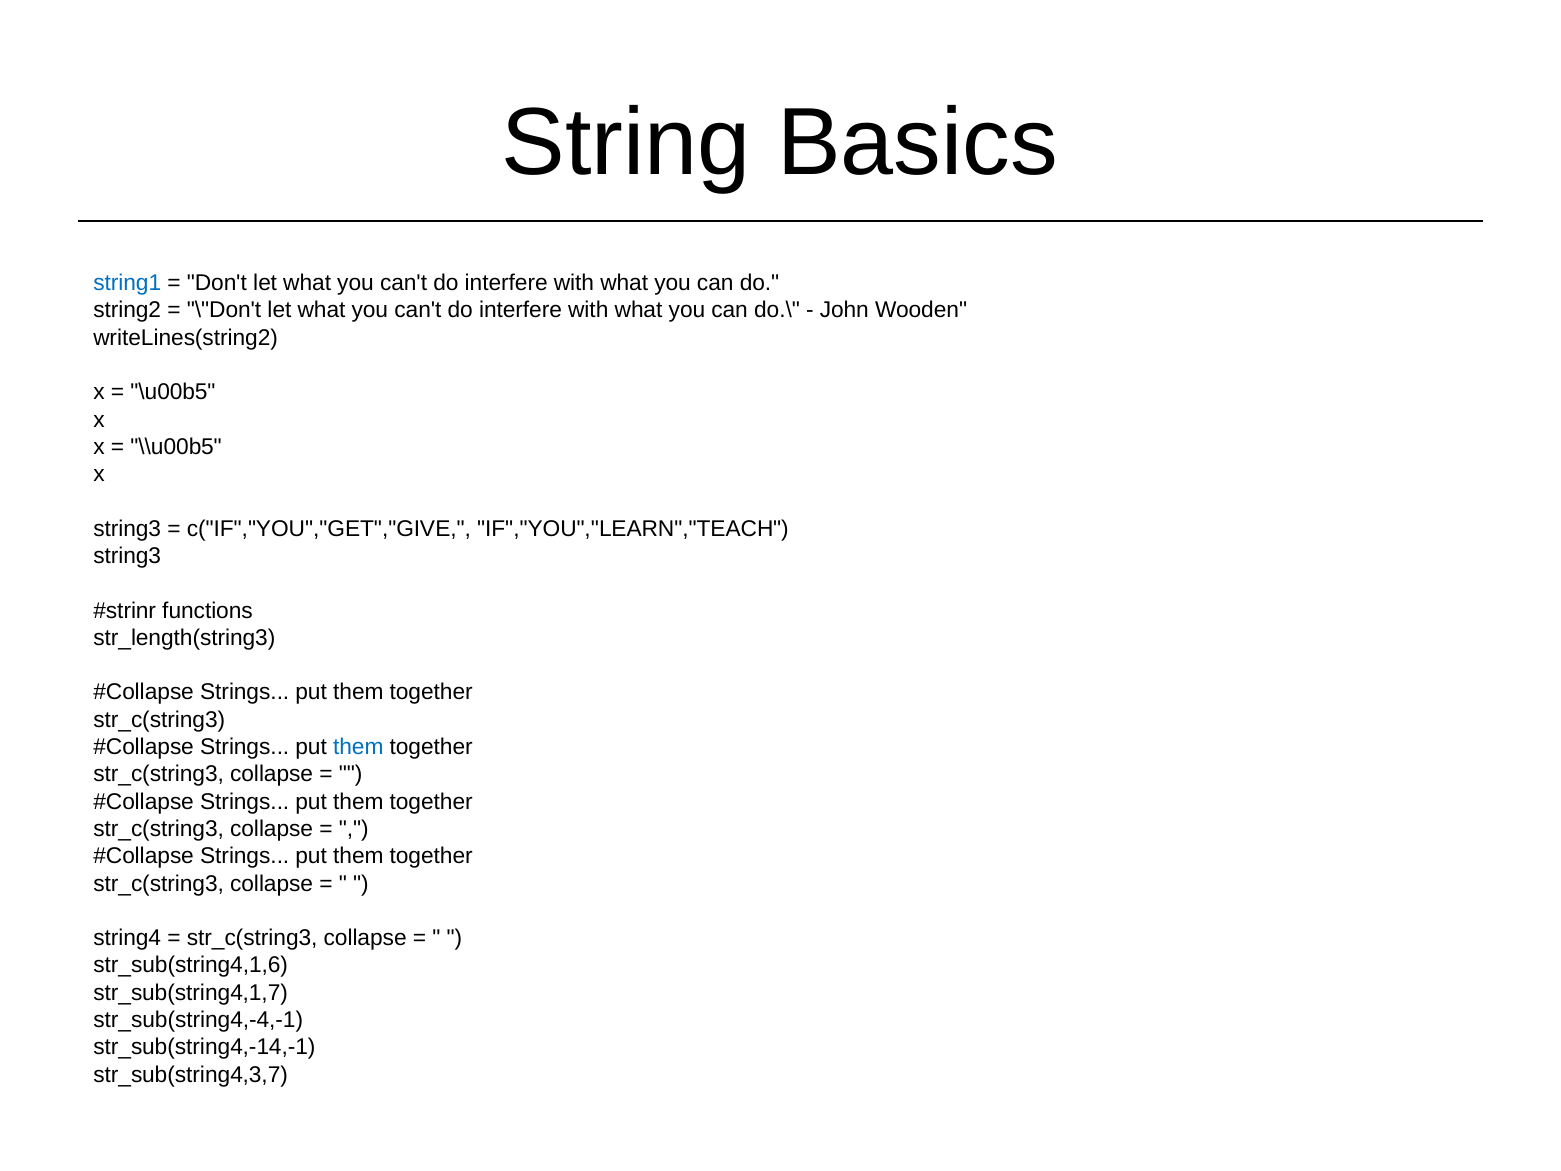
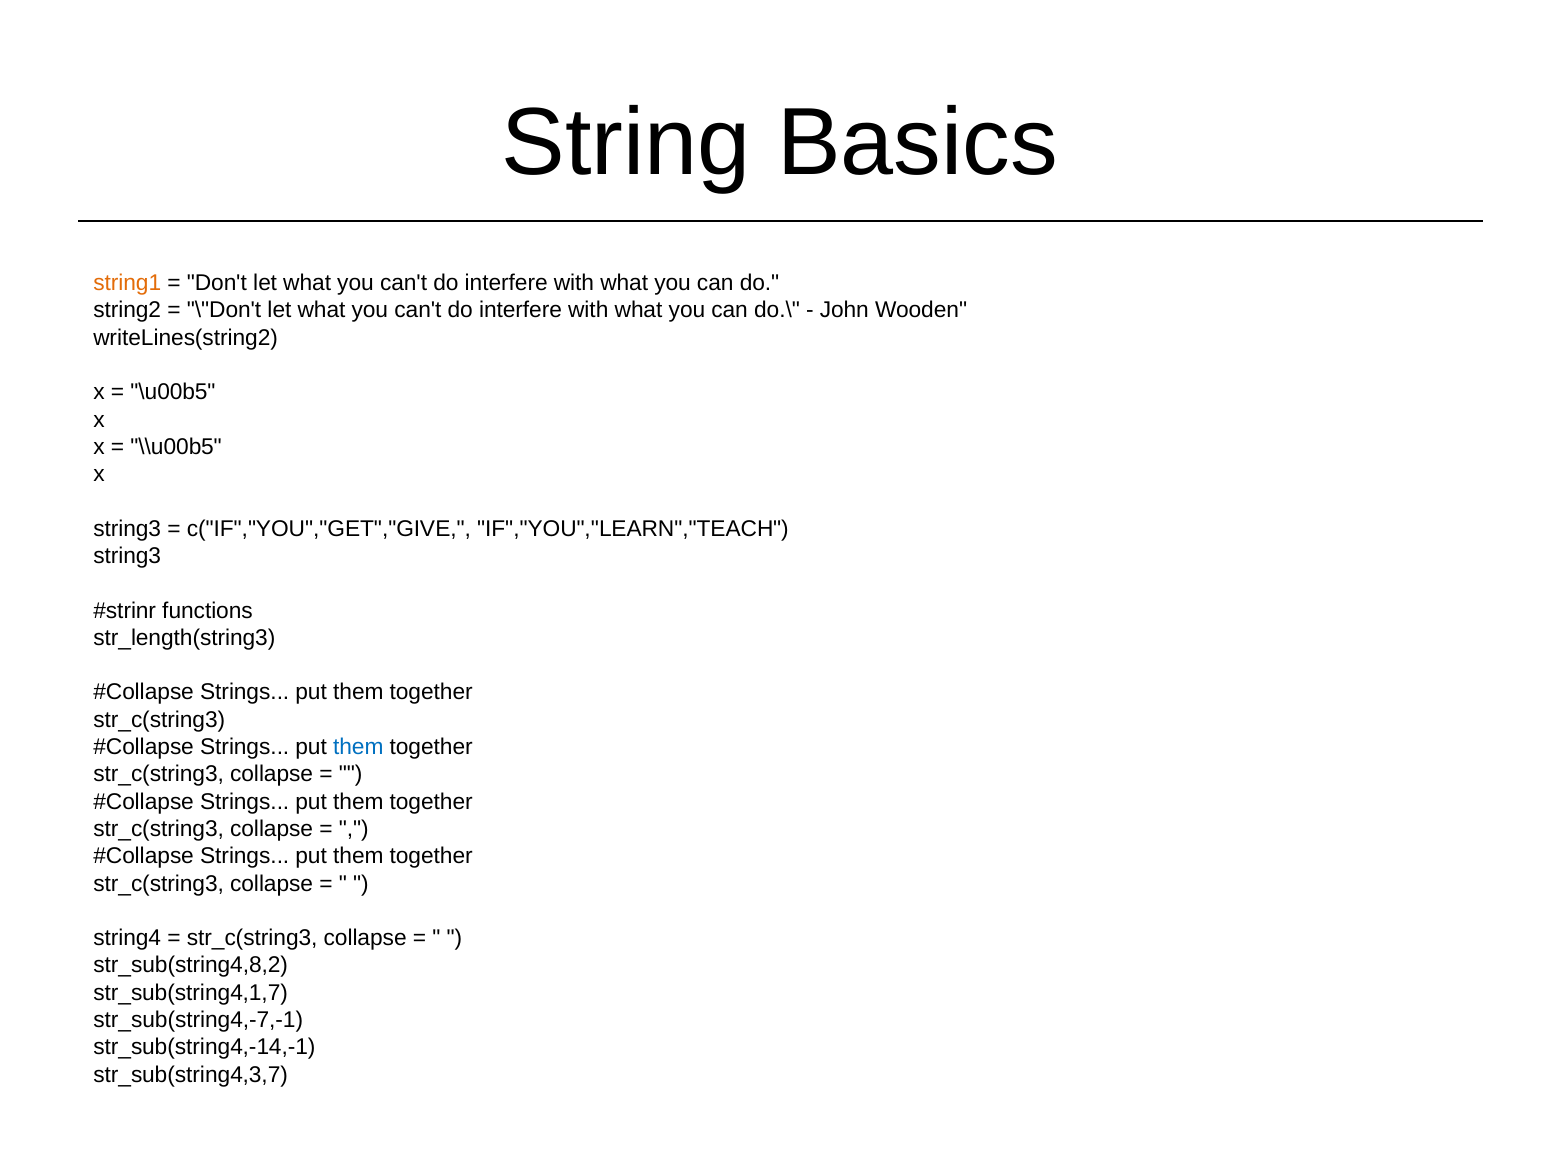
string1 colour: blue -> orange
str_sub(string4,1,6: str_sub(string4,1,6 -> str_sub(string4,8,2
str_sub(string4,-4,-1: str_sub(string4,-4,-1 -> str_sub(string4,-7,-1
